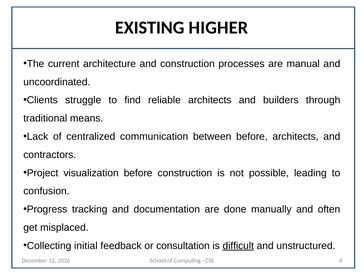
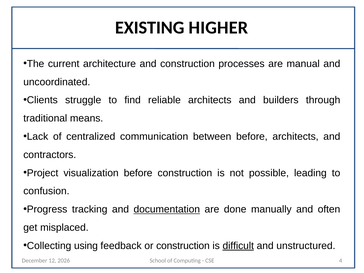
documentation underline: none -> present
initial: initial -> using
or consultation: consultation -> construction
